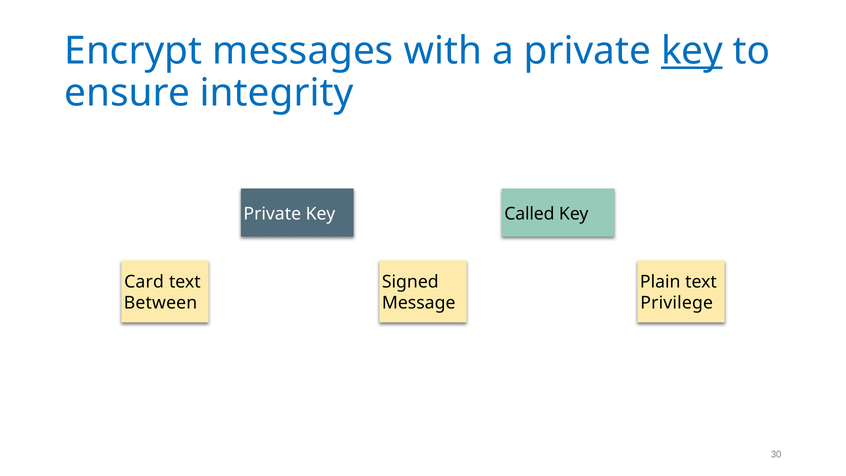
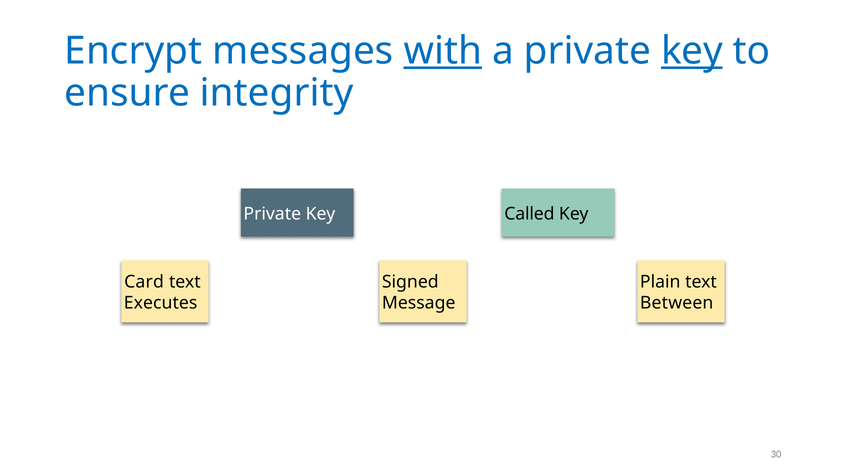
with underline: none -> present
Between: Between -> Executes
Privilege: Privilege -> Between
